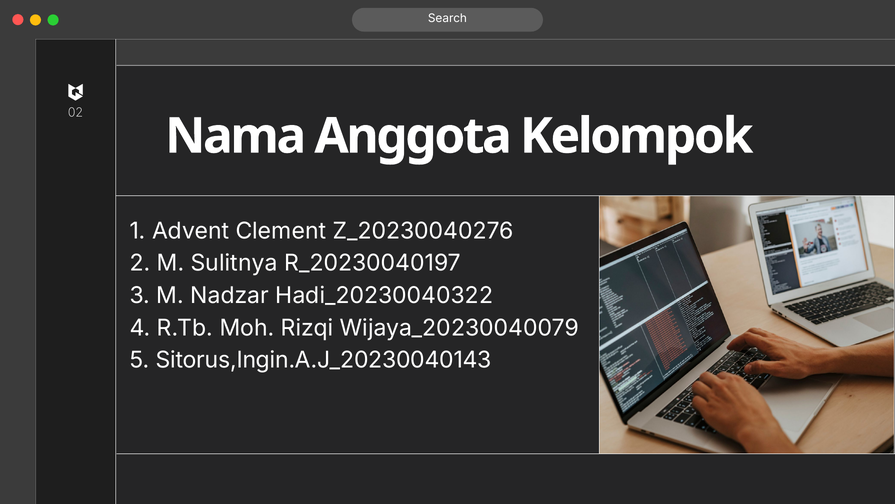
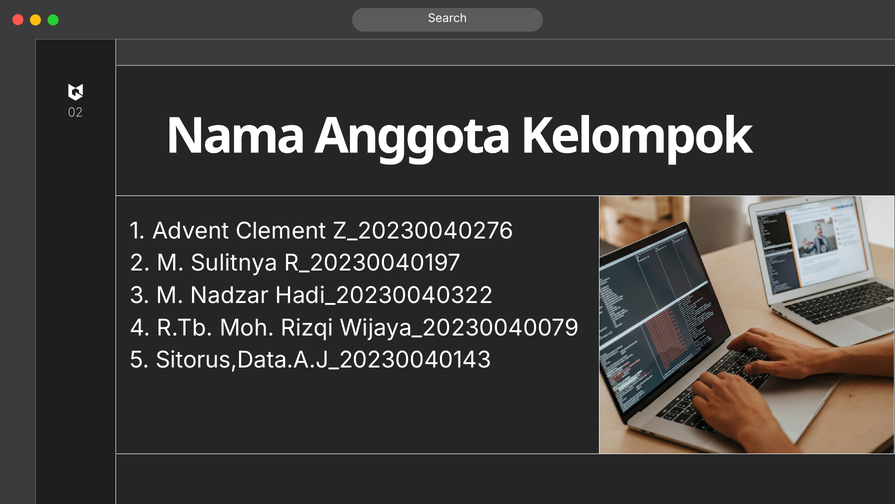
Sitorus,Ingin.A.J_20230040143: Sitorus,Ingin.A.J_20230040143 -> Sitorus,Data.A.J_20230040143
